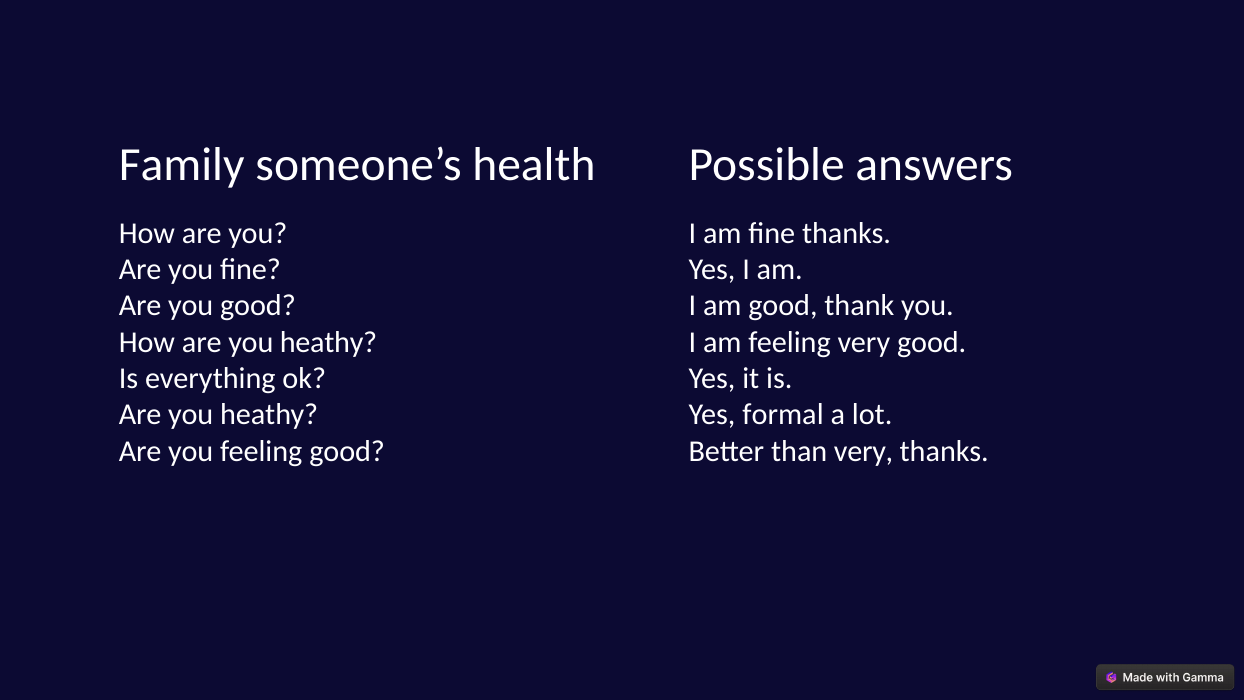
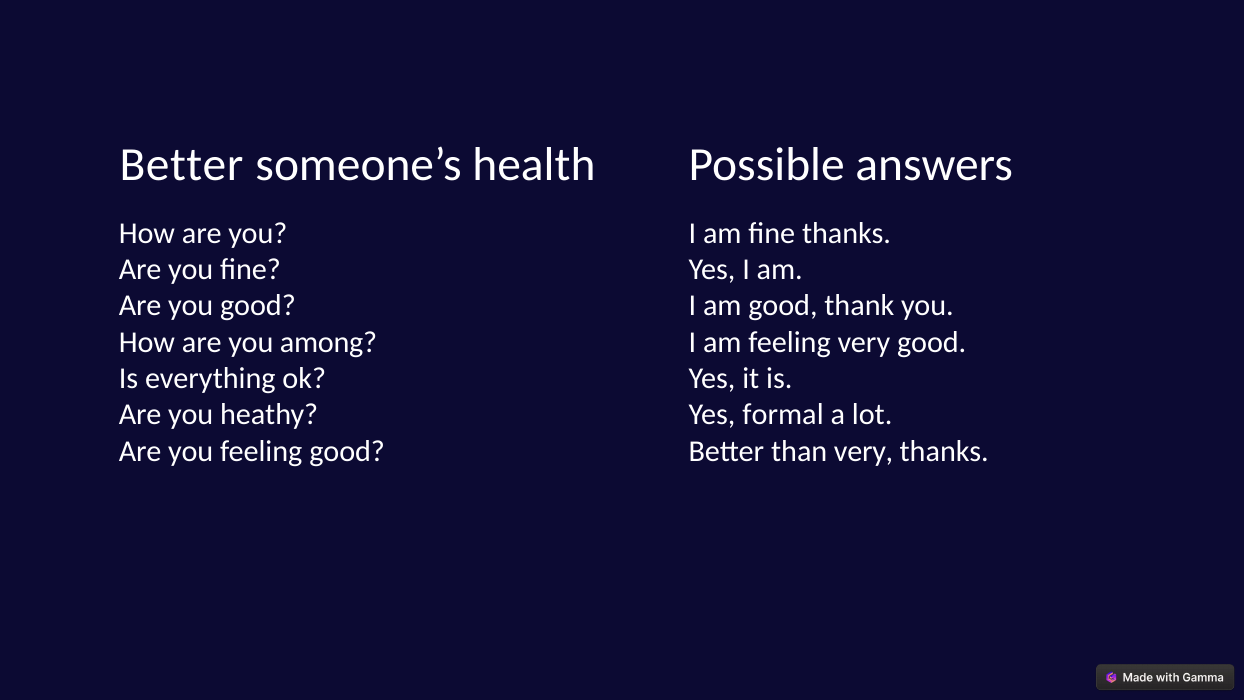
Family at (182, 164): Family -> Better
How are you heathy: heathy -> among
